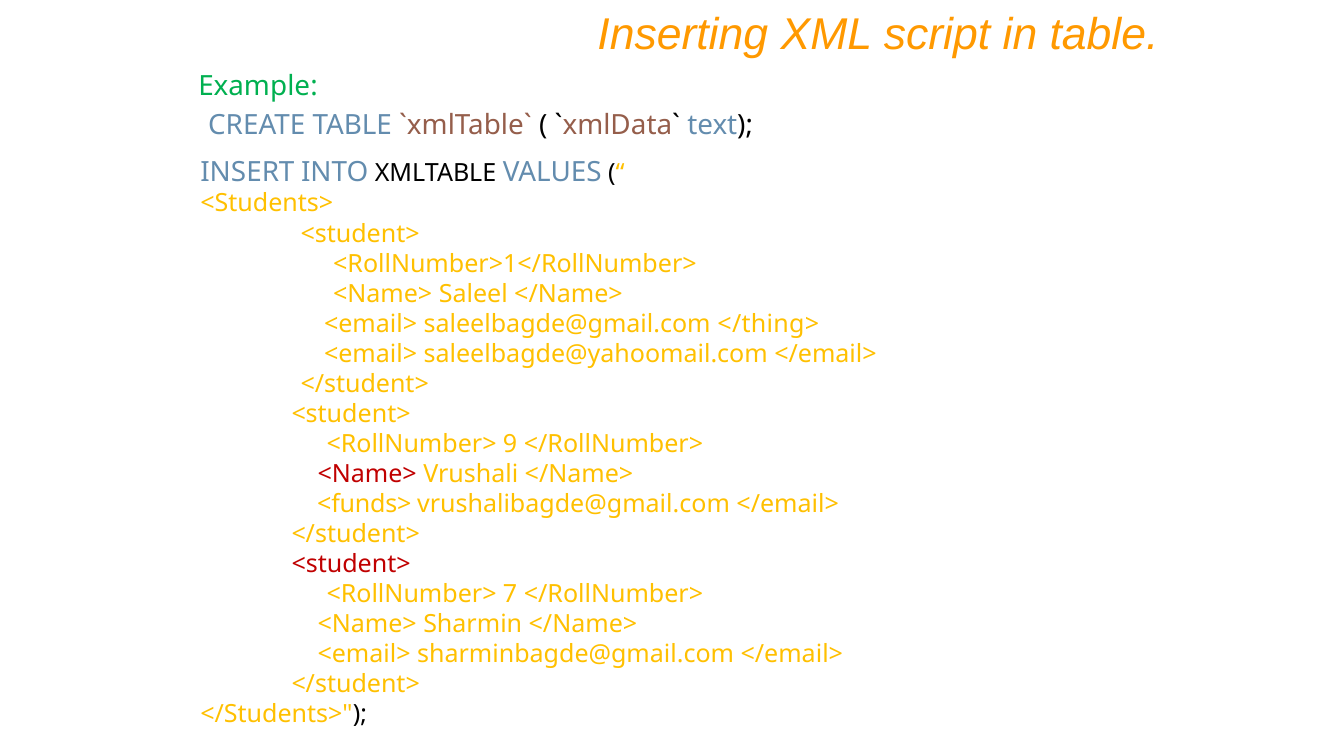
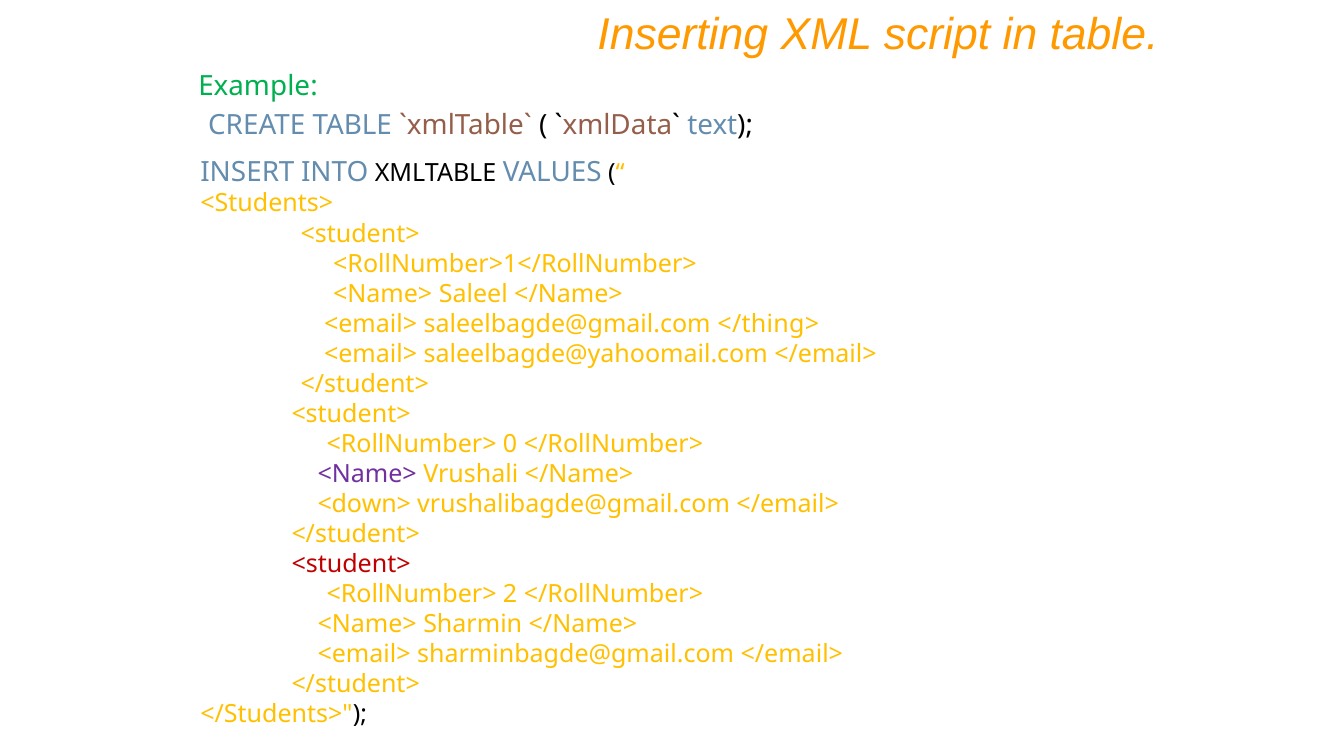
9: 9 -> 0
<Name> at (367, 474) colour: red -> purple
<funds>: <funds> -> <down>
7: 7 -> 2
